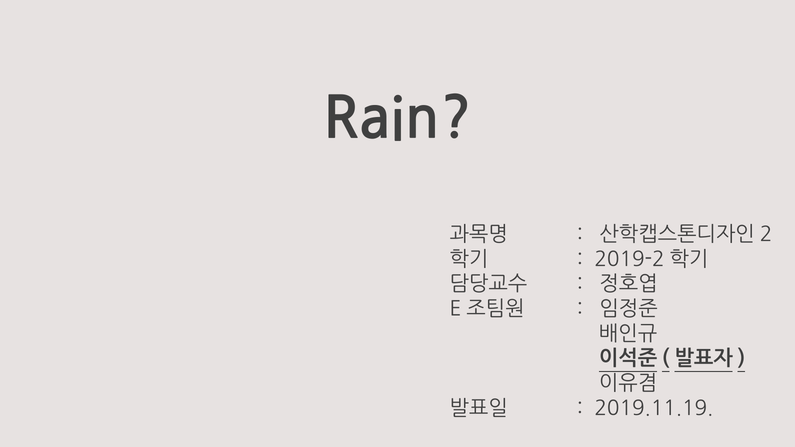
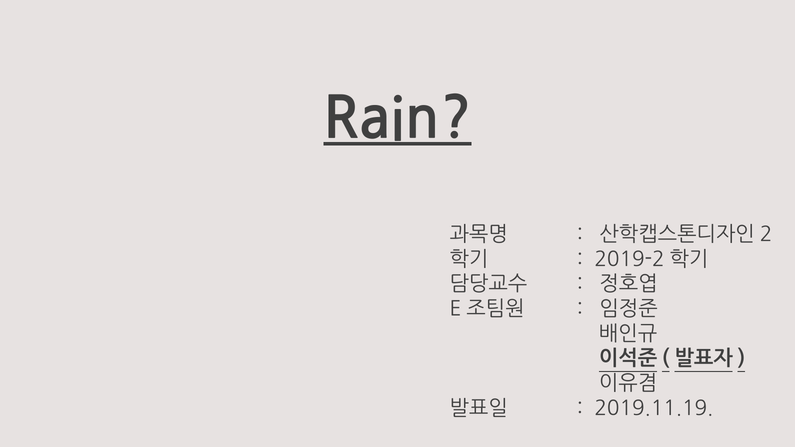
Rain underline: none -> present
